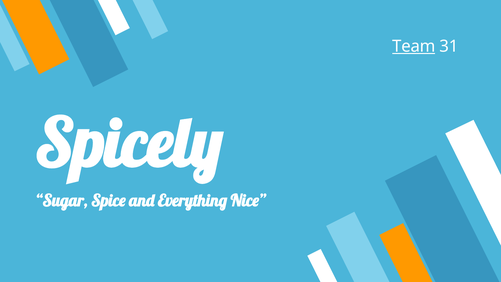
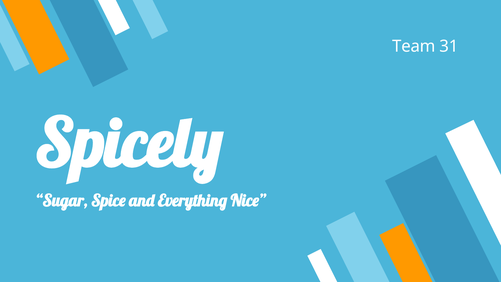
Team underline: present -> none
